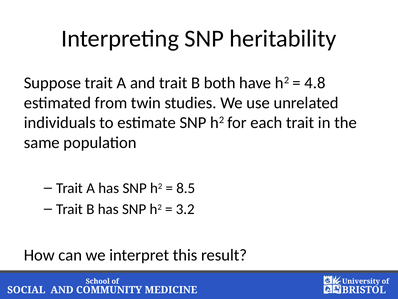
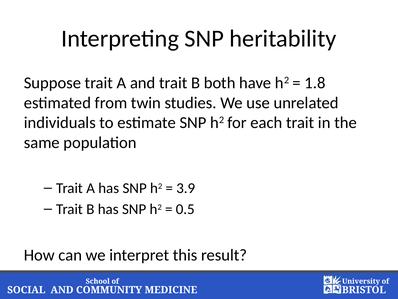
4.8: 4.8 -> 1.8
8.5: 8.5 -> 3.9
3.2: 3.2 -> 0.5
